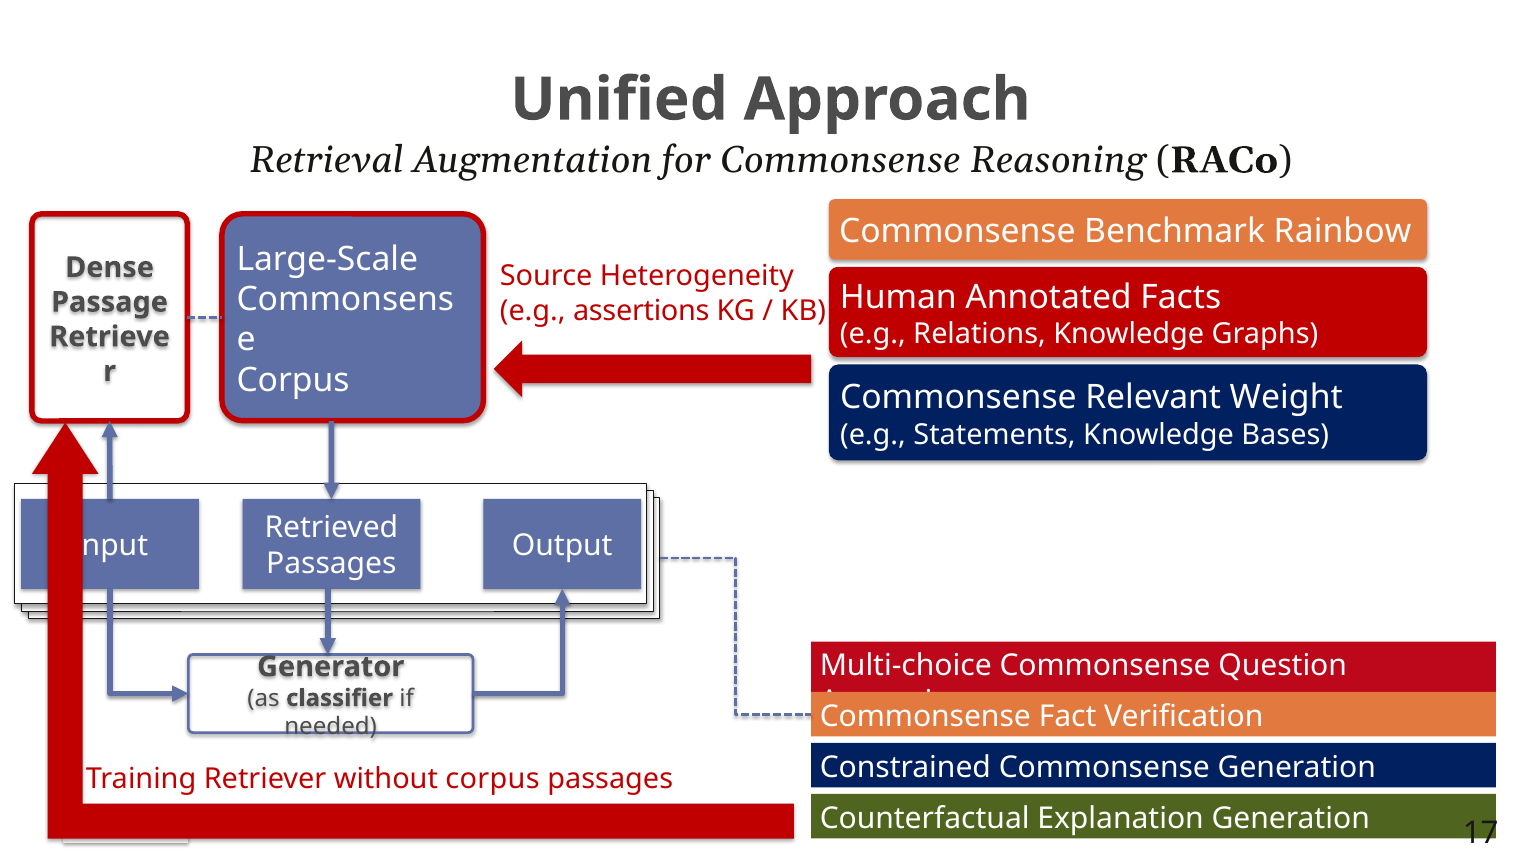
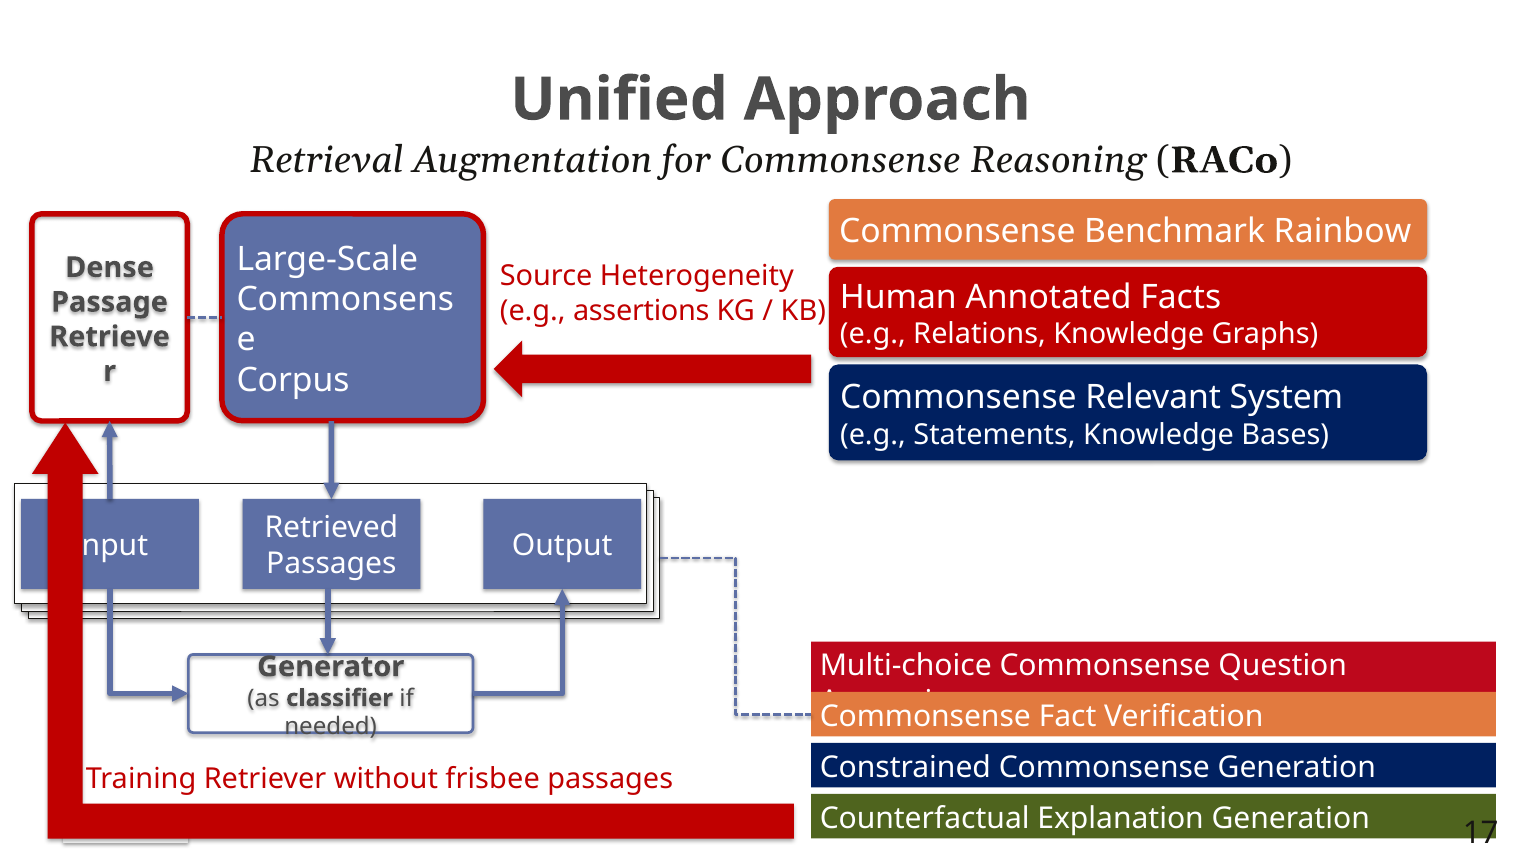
Weight: Weight -> System
without corpus: corpus -> frisbee
